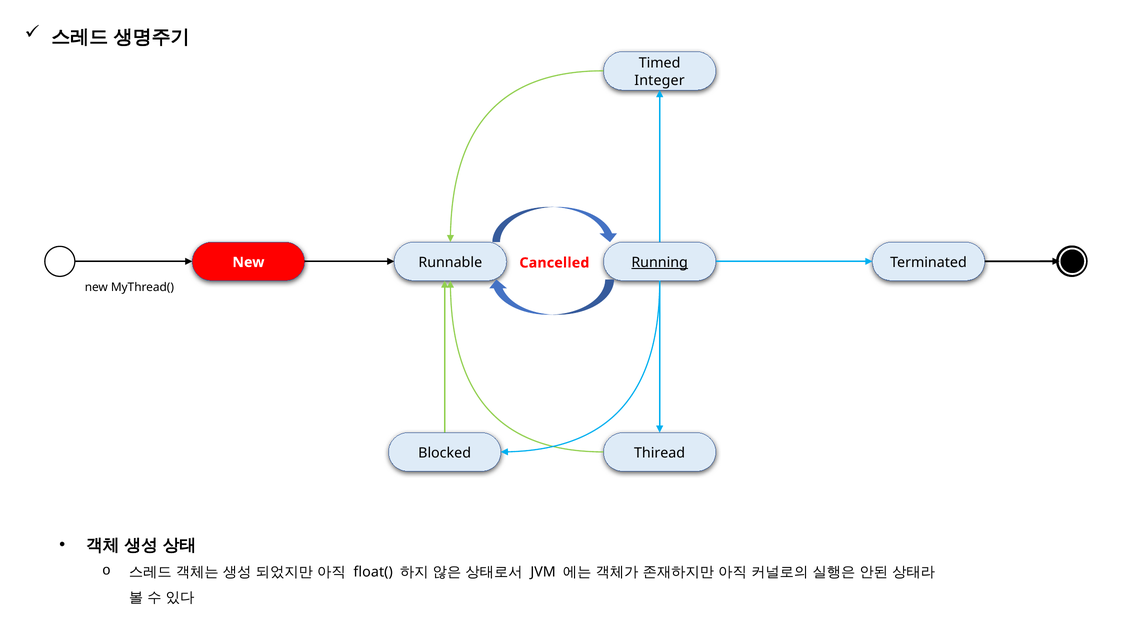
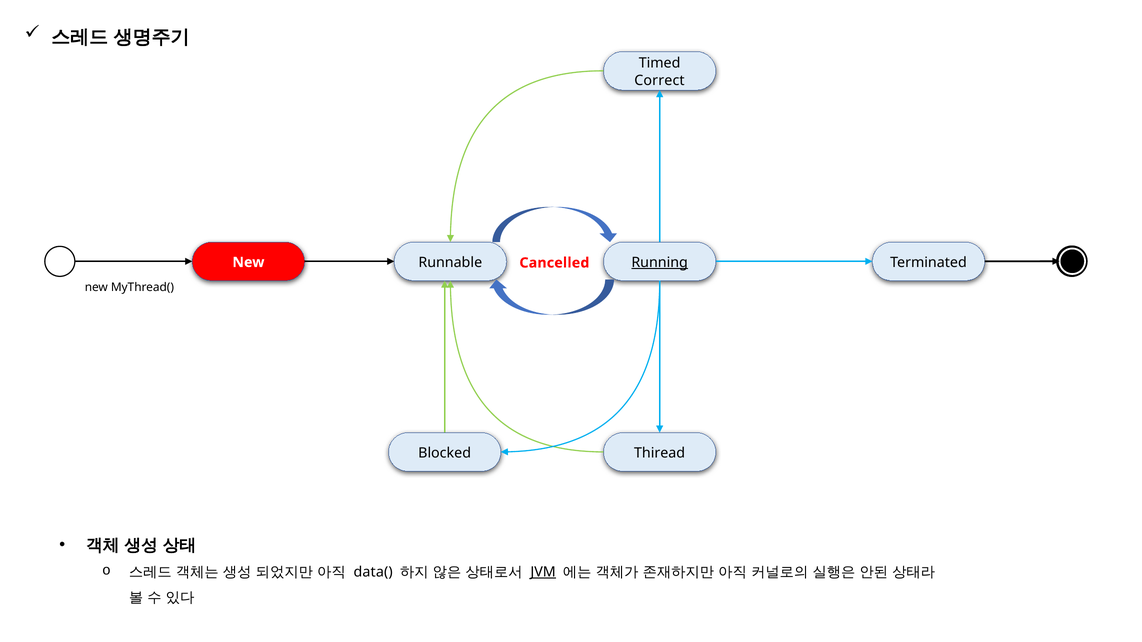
Integer: Integer -> Correct
float(: float( -> data(
JVM underline: none -> present
